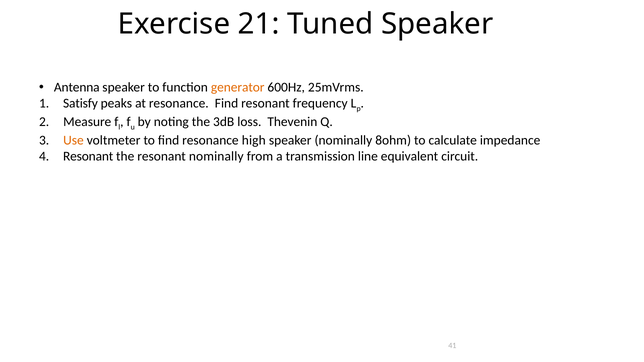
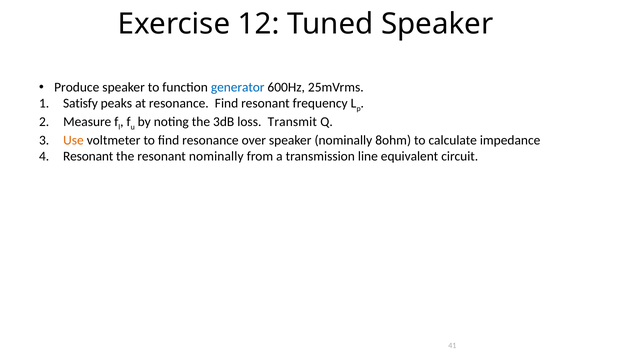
21: 21 -> 12
Antenna: Antenna -> Produce
generator colour: orange -> blue
Thevenin: Thevenin -> Transmit
high: high -> over
